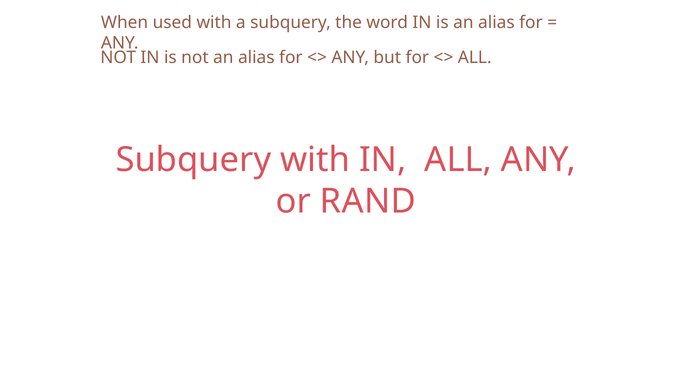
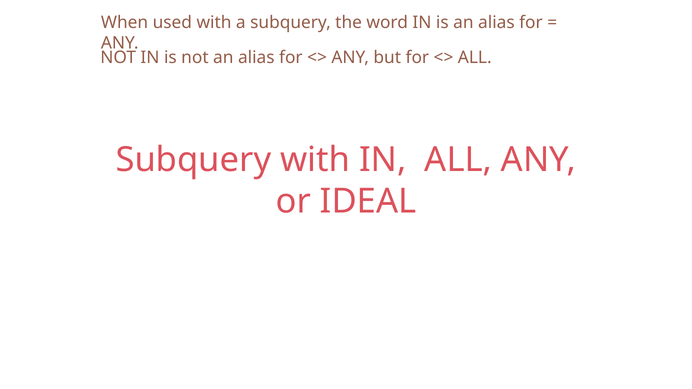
RAND: RAND -> IDEAL
